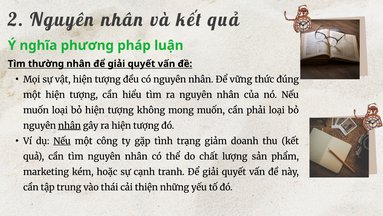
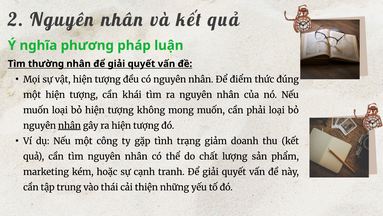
vững: vững -> điểm
hiểu: hiểu -> khái
Nếu at (62, 141) underline: present -> none
